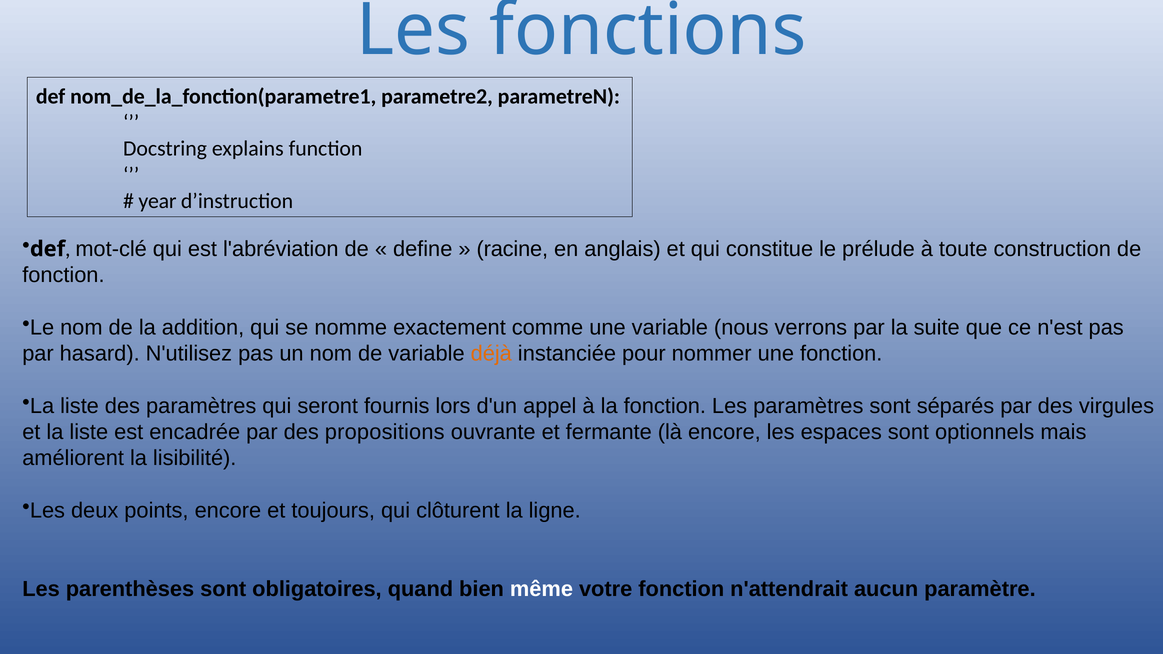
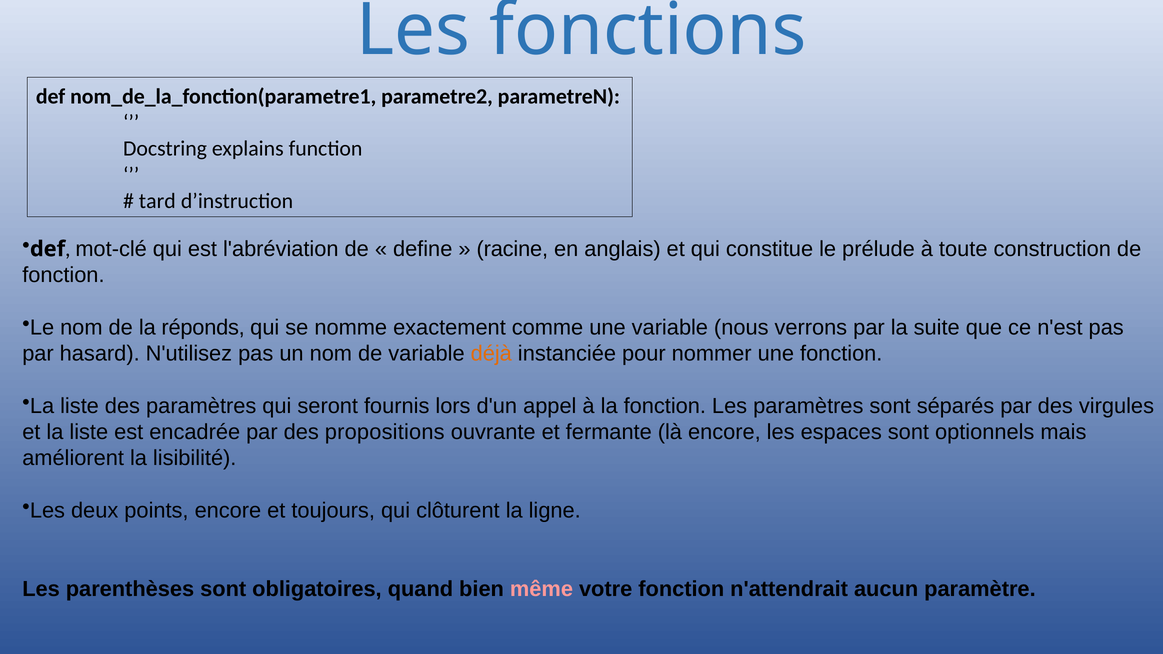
year: year -> tard
addition: addition -> réponds
même colour: white -> pink
